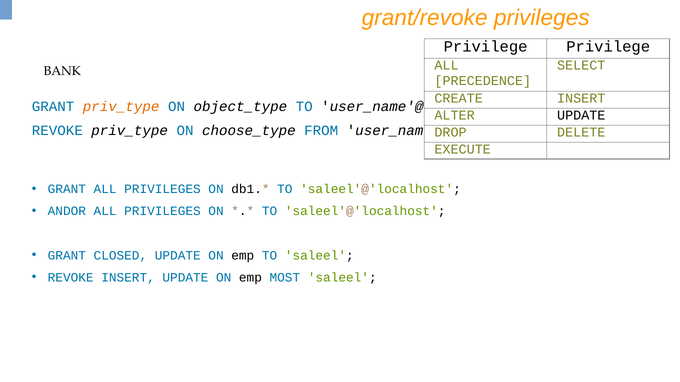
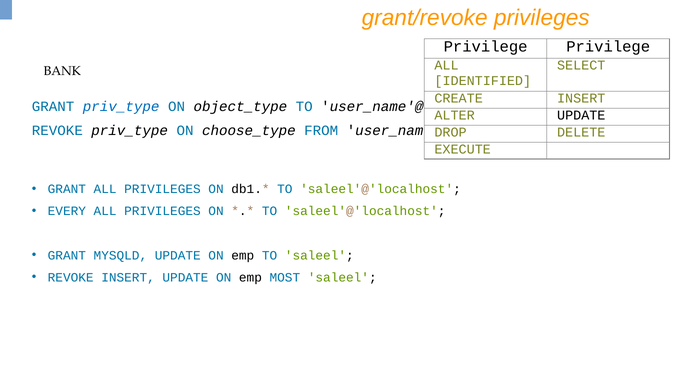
PRECEDENCE: PRECEDENCE -> IDENTIFIED
priv_type at (121, 107) colour: orange -> blue
ANDOR: ANDOR -> EVERY
CLOSED: CLOSED -> MYSQLD
